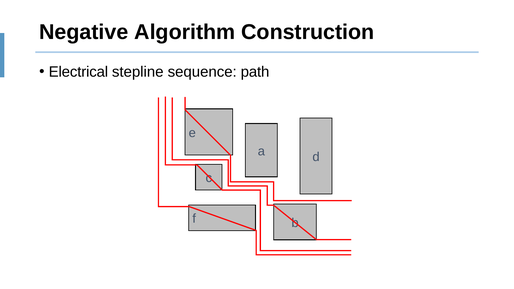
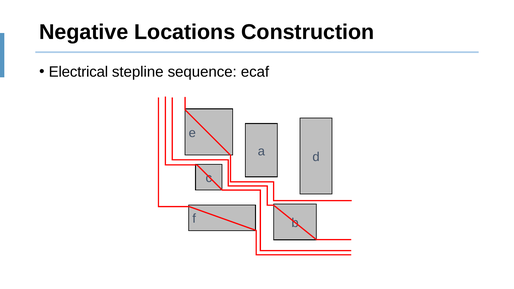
Algorithm: Algorithm -> Locations
path: path -> ecaf
